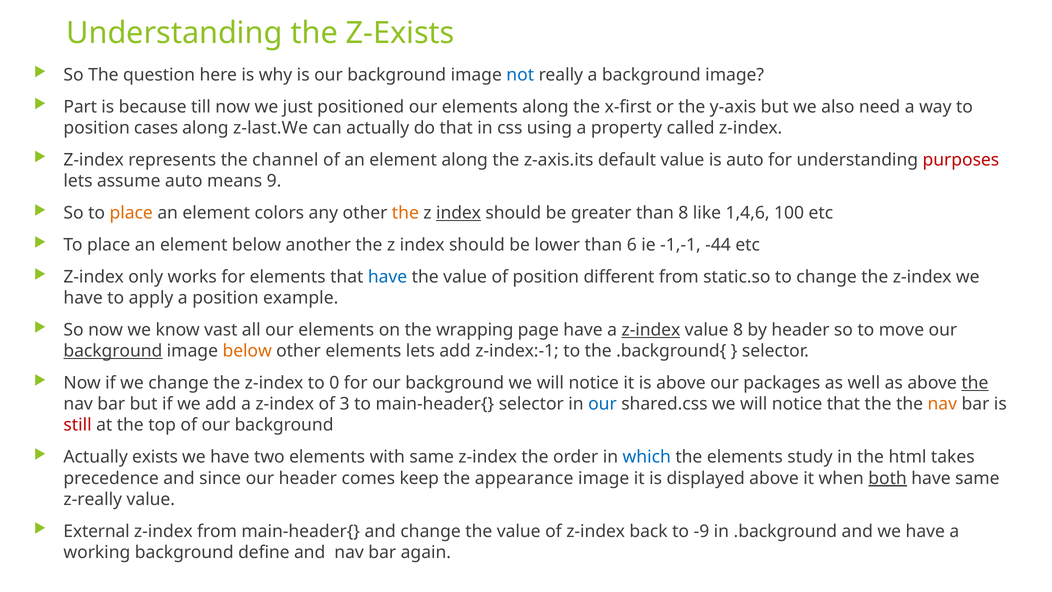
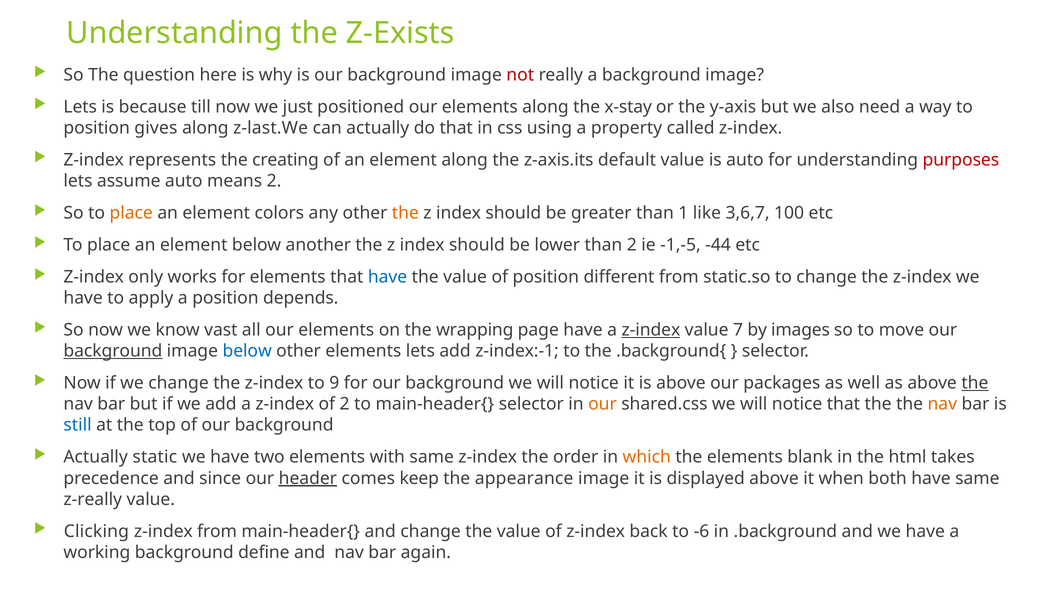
not colour: blue -> red
Part at (80, 107): Part -> Lets
x-first: x-first -> x-stay
cases: cases -> gives
channel: channel -> creating
means 9: 9 -> 2
index at (459, 213) underline: present -> none
than 8: 8 -> 1
1,4,6: 1,4,6 -> 3,6,7
than 6: 6 -> 2
-1,-1: -1,-1 -> -1,-5
example: example -> depends
value 8: 8 -> 7
by header: header -> images
below at (247, 351) colour: orange -> blue
0: 0 -> 9
of 3: 3 -> 2
our at (602, 404) colour: blue -> orange
still colour: red -> blue
exists: exists -> static
which colour: blue -> orange
study: study -> blank
header at (308, 478) underline: none -> present
both underline: present -> none
External: External -> Clicking
-9: -9 -> -6
